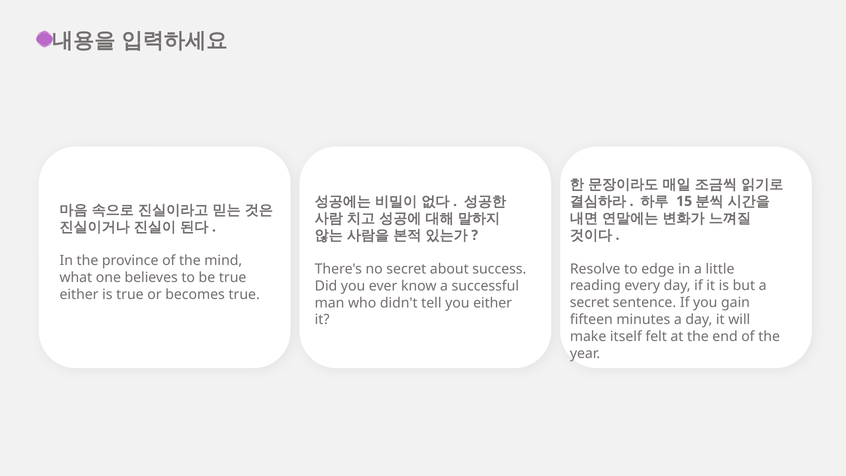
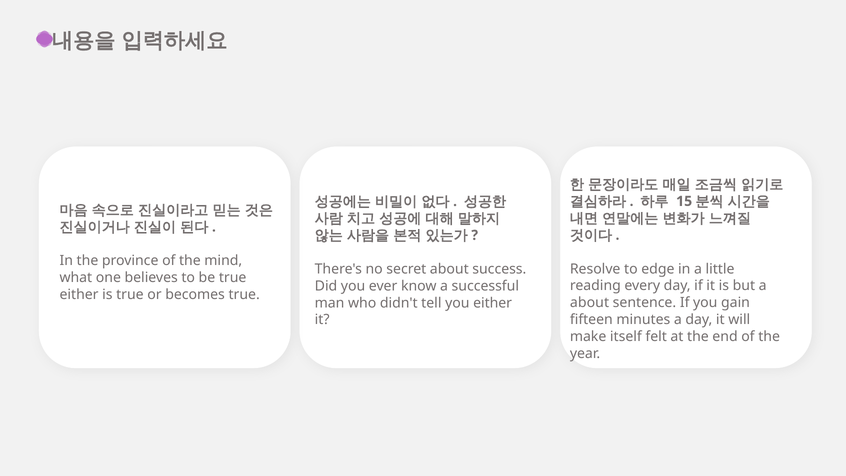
secret at (590, 303): secret -> about
